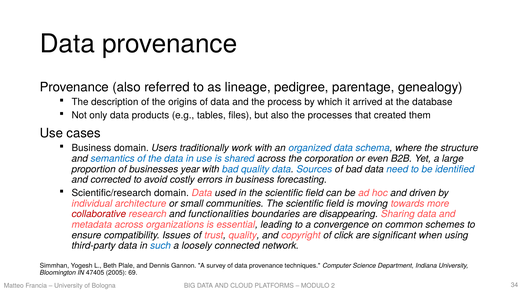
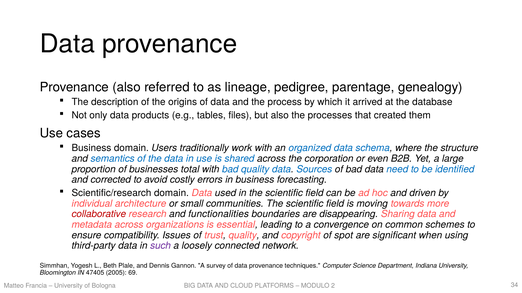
year: year -> total
click: click -> spot
such colour: blue -> purple
